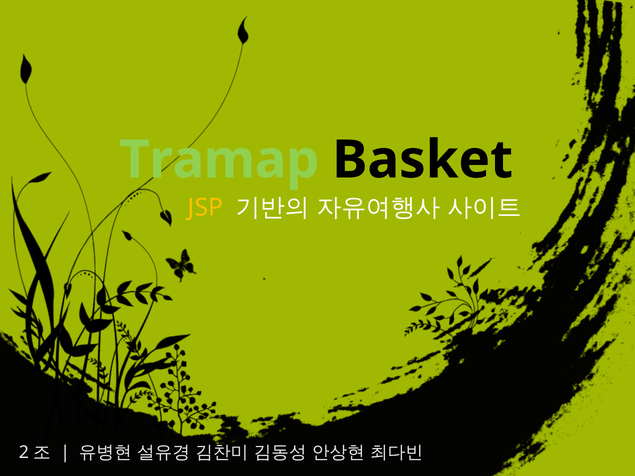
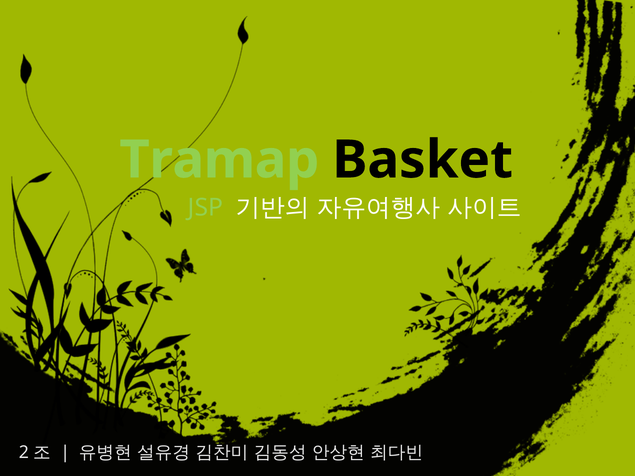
JSP colour: yellow -> light green
